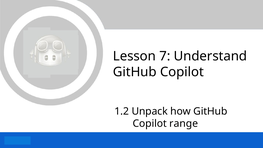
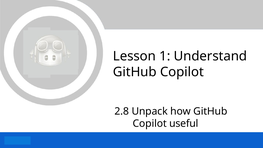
7: 7 -> 1
1.2: 1.2 -> 2.8
range: range -> useful
